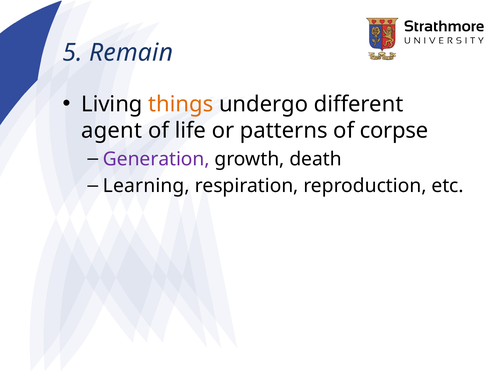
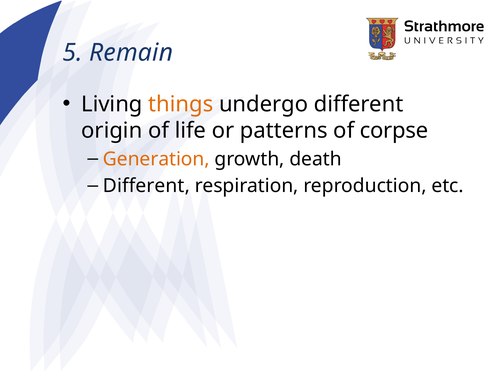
agent: agent -> origin
Generation colour: purple -> orange
Learning at (146, 186): Learning -> Different
